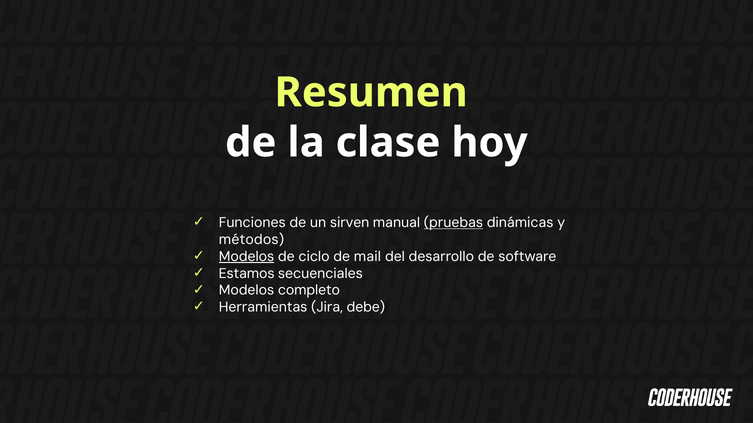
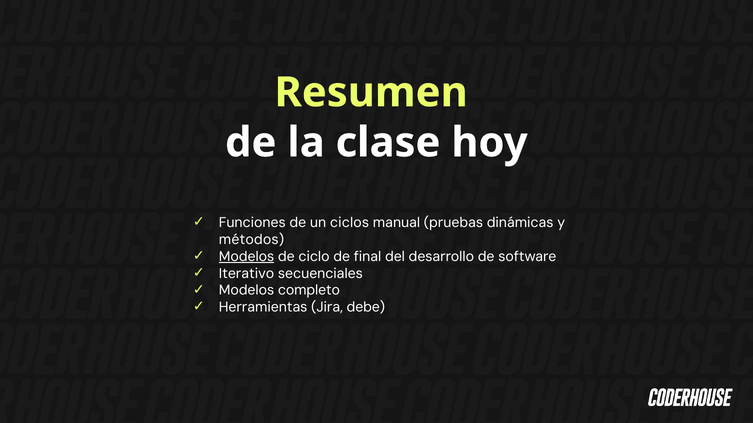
sirven: sirven -> ciclos
pruebas underline: present -> none
mail: mail -> final
Estamos: Estamos -> Iterativo
